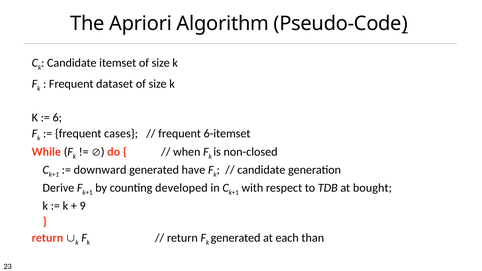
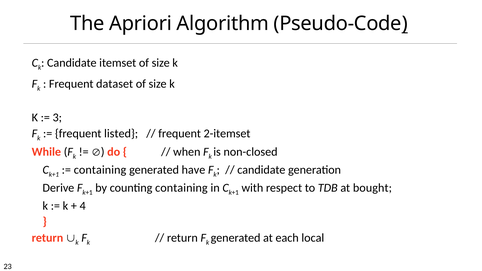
6: 6 -> 3
cases: cases -> listed
6-itemset: 6-itemset -> 2-itemset
downward at (100, 170): downward -> containing
counting developed: developed -> containing
9: 9 -> 4
than: than -> local
